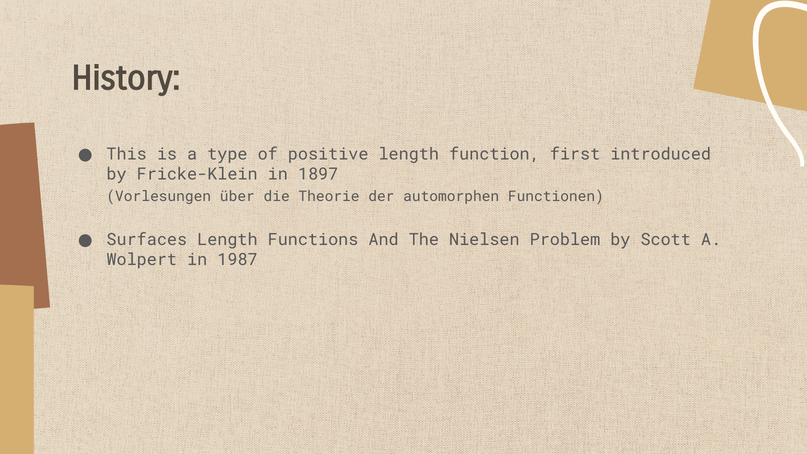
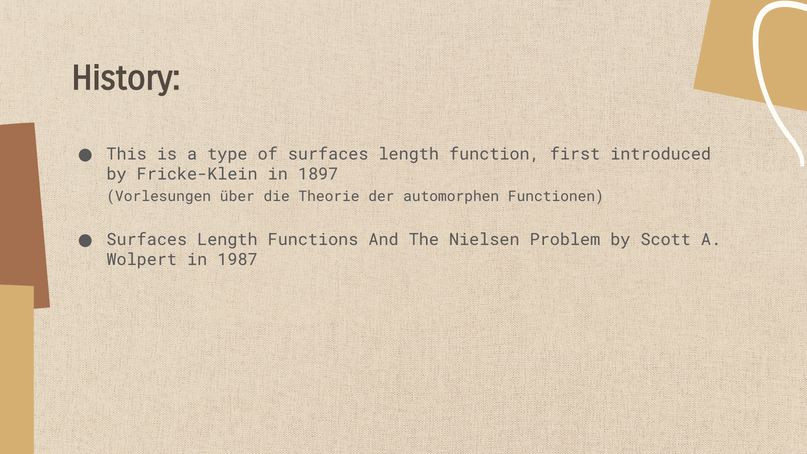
of positive: positive -> surfaces
